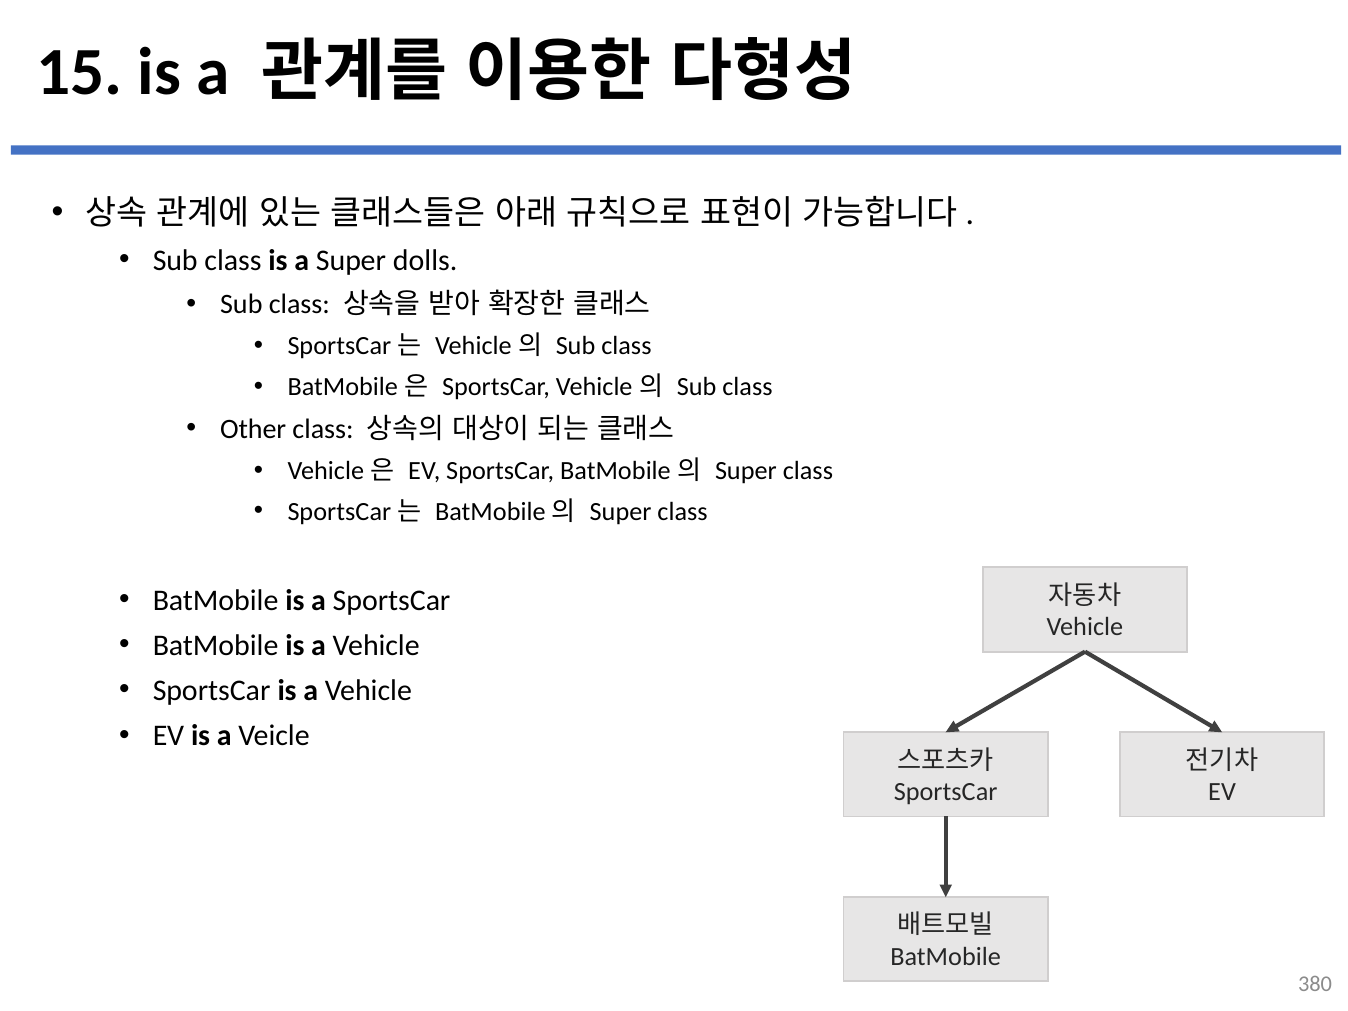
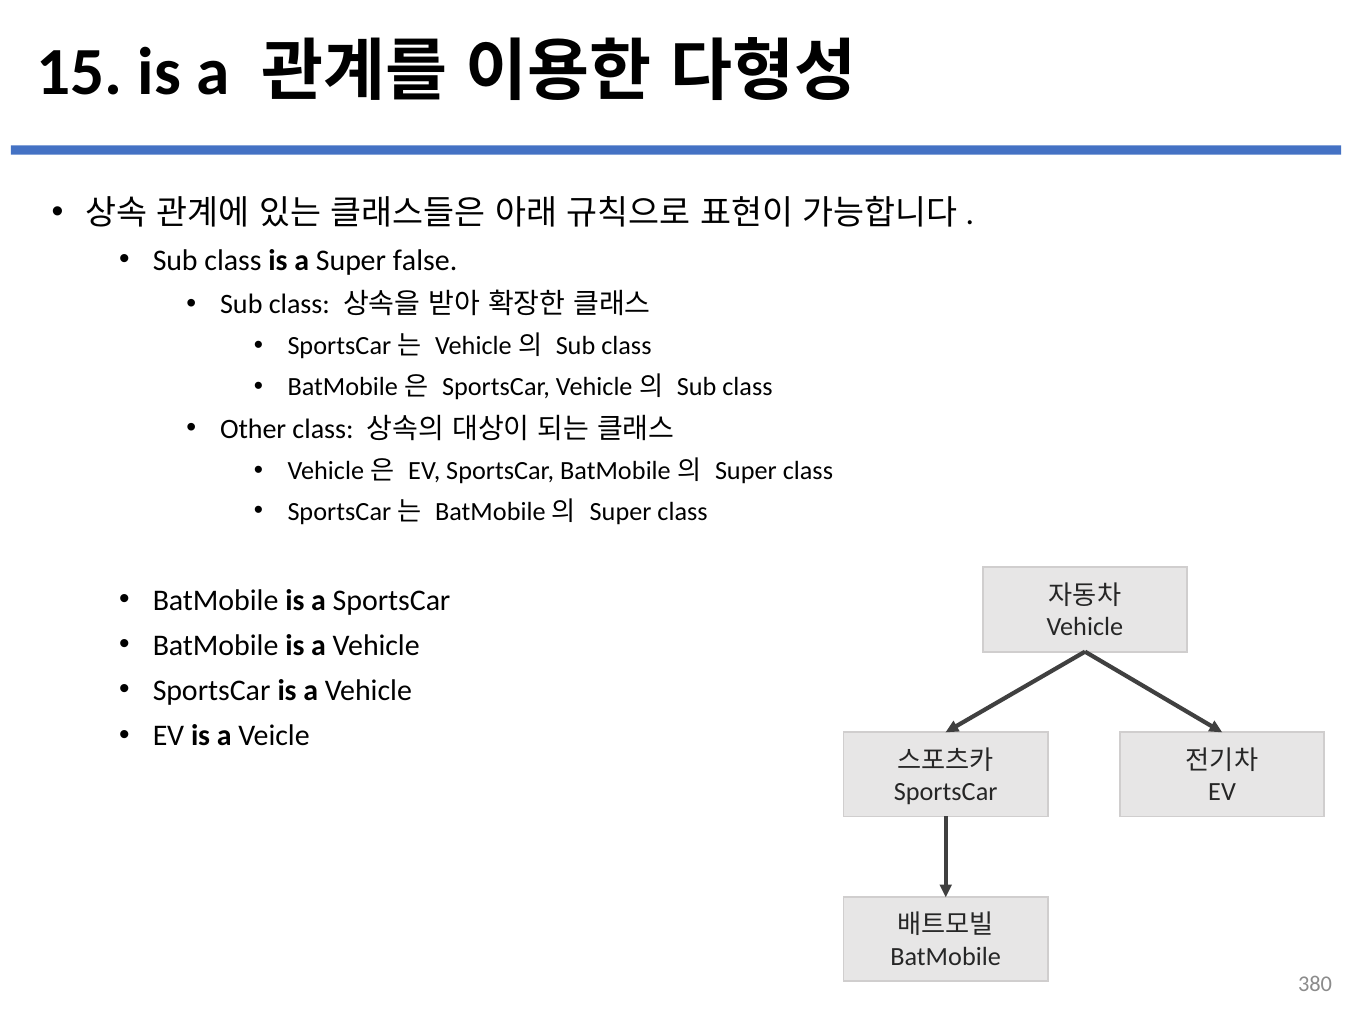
dolls: dolls -> false
